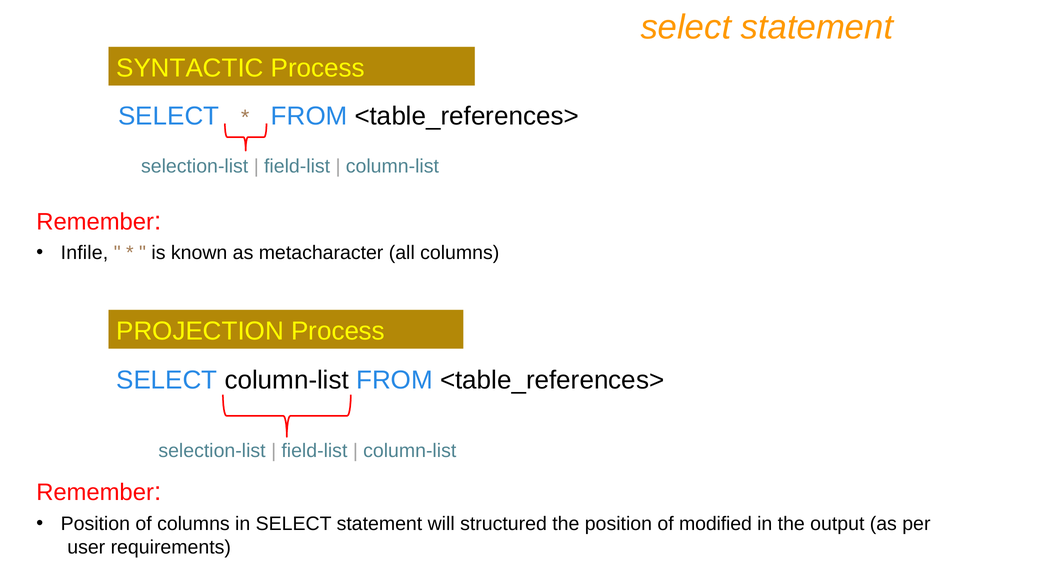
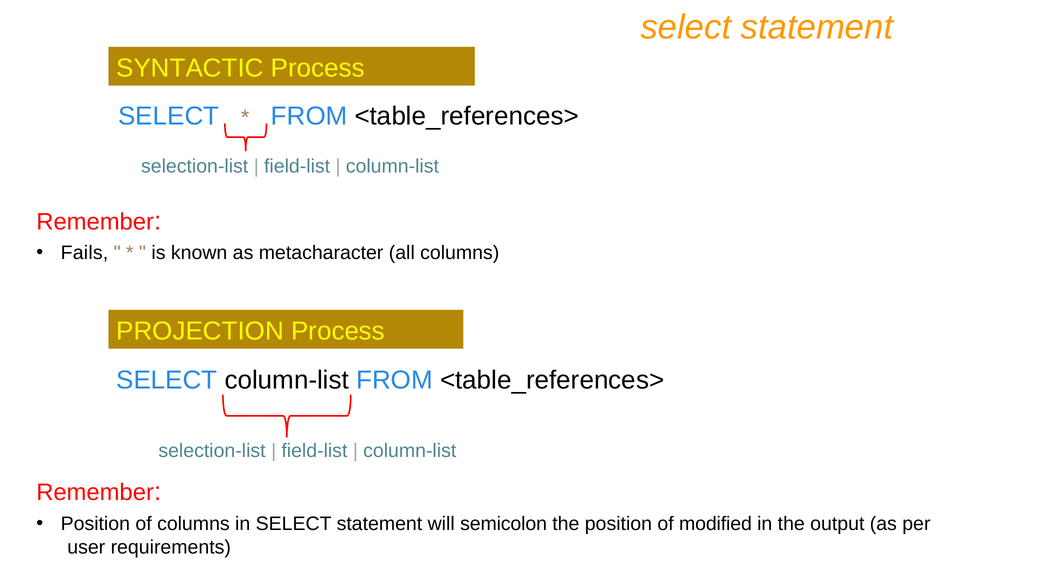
Infile: Infile -> Fails
structured: structured -> semicolon
